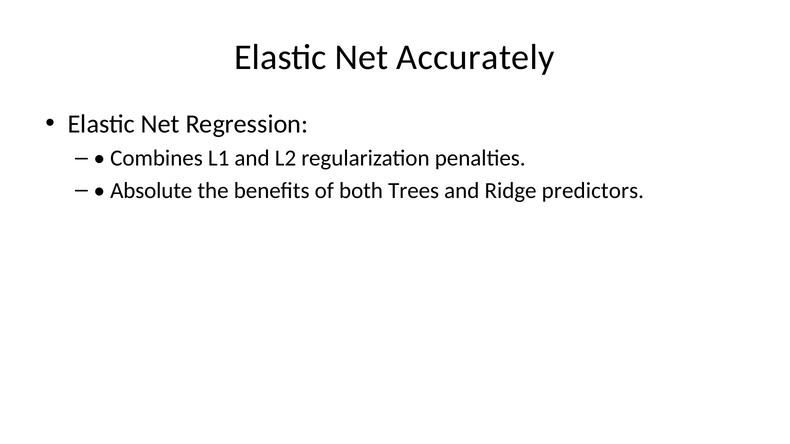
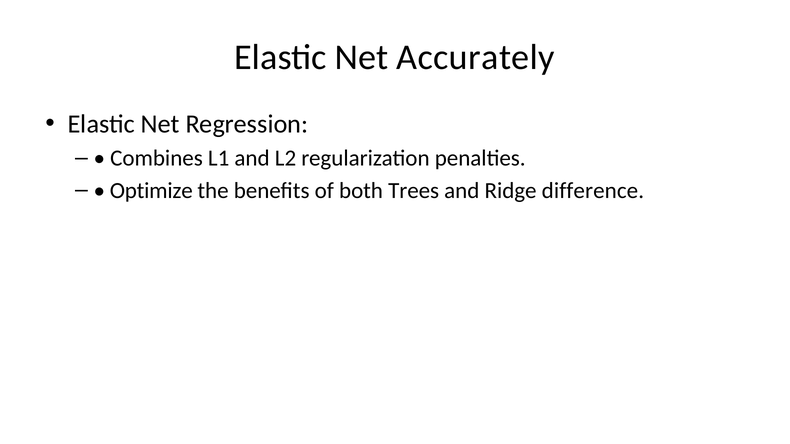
Absolute: Absolute -> Optimize
predictors: predictors -> difference
